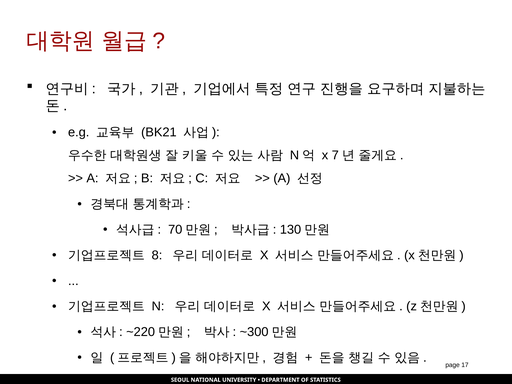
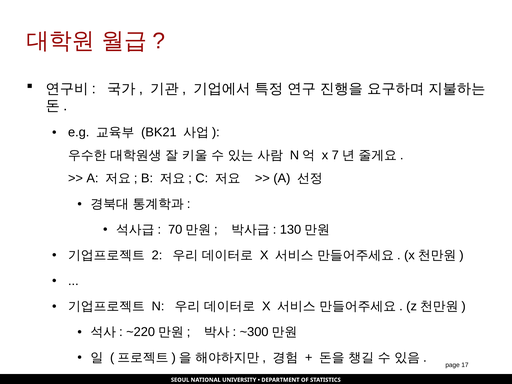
8: 8 -> 2
